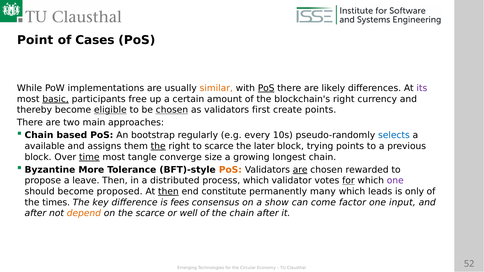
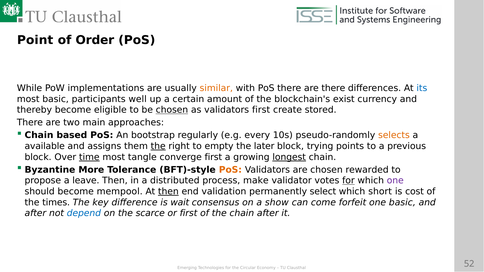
Cases: Cases -> Order
PoS at (266, 88) underline: present -> none
are likely: likely -> there
its colour: purple -> blue
basic at (56, 99) underline: present -> none
free: free -> well
blockchain's right: right -> exist
eligible underline: present -> none
create points: points -> stored
selects colour: blue -> orange
to scarce: scarce -> empty
converge size: size -> first
longest underline: none -> present
are at (300, 170) underline: present -> none
process which: which -> make
proposed: proposed -> mempool
constitute: constitute -> validation
many: many -> select
leads: leads -> short
only: only -> cost
fees: fees -> wait
factor: factor -> forfeit
one input: input -> basic
depend colour: orange -> blue
or well: well -> first
